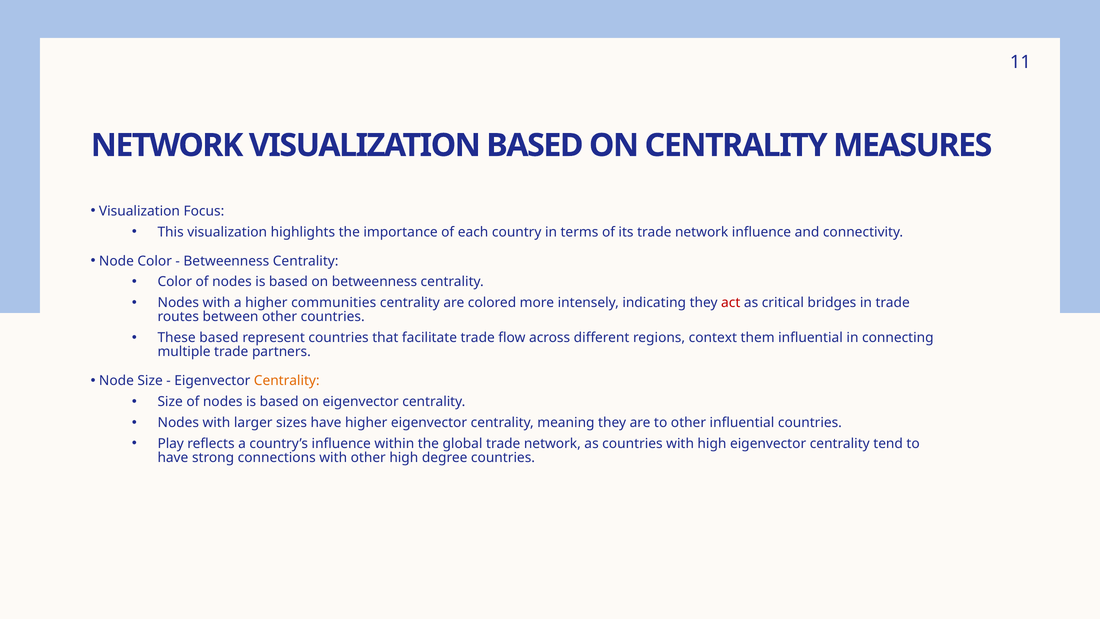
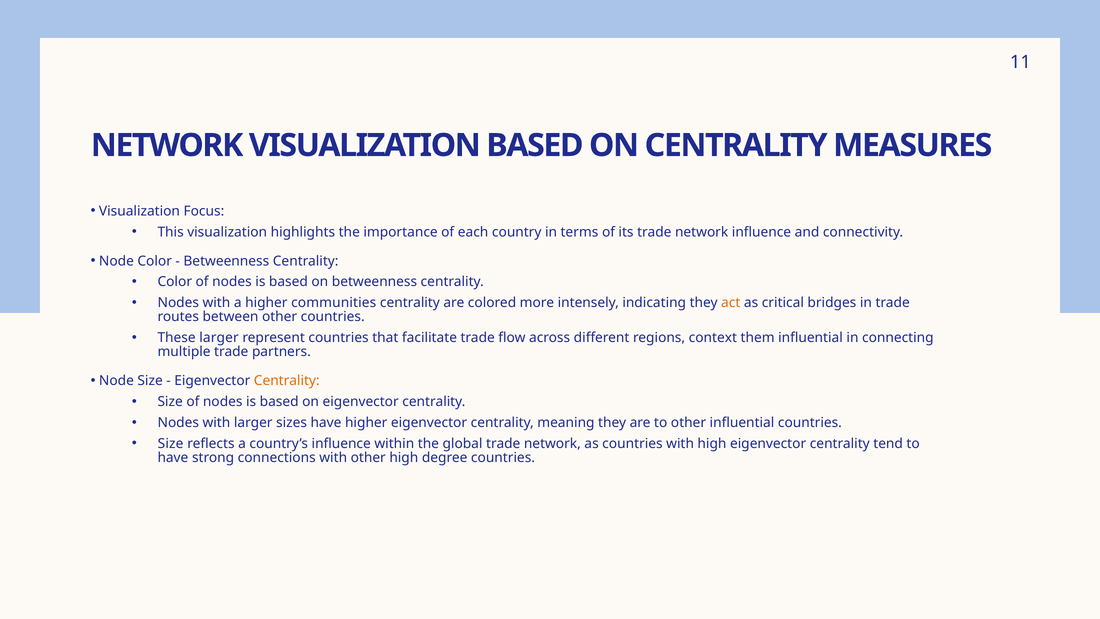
act colour: red -> orange
These based: based -> larger
Play at (171, 443): Play -> Size
